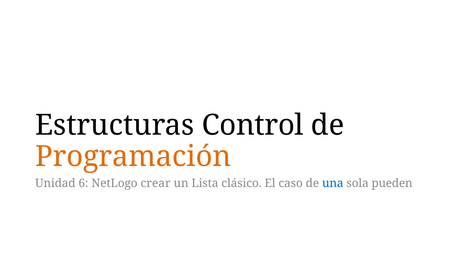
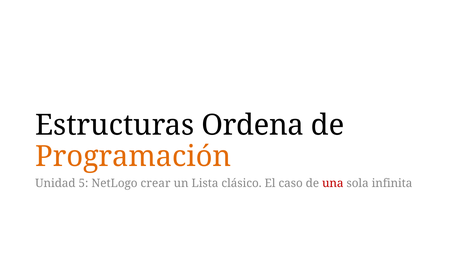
Control: Control -> Ordena
6: 6 -> 5
una colour: blue -> red
pueden: pueden -> infinita
